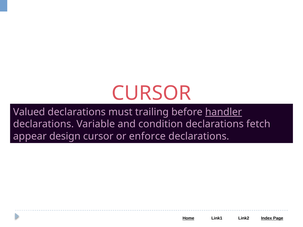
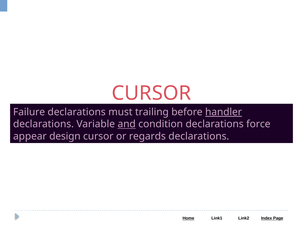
Valued: Valued -> Failure
and underline: none -> present
fetch: fetch -> force
enforce: enforce -> regards
